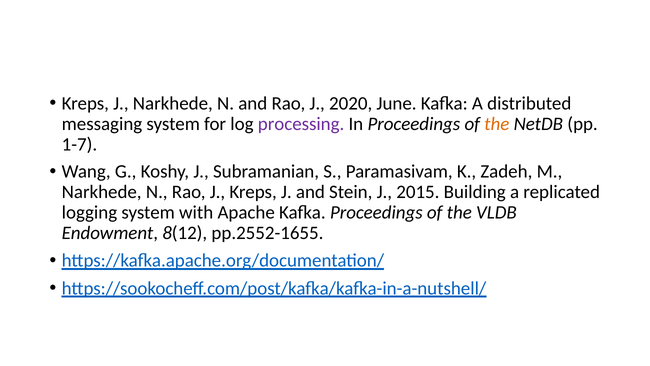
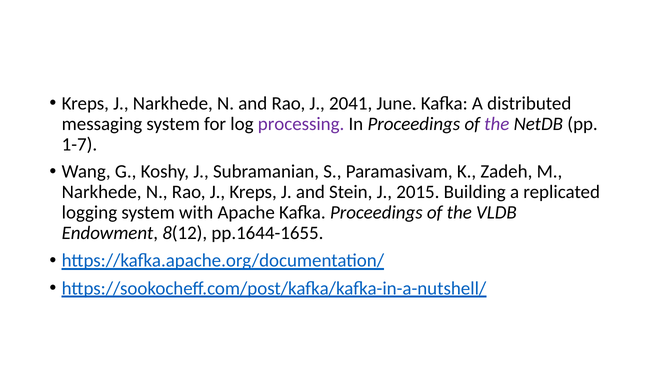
2020: 2020 -> 2041
the at (497, 124) colour: orange -> purple
pp.2552-1655: pp.2552-1655 -> pp.1644-1655
